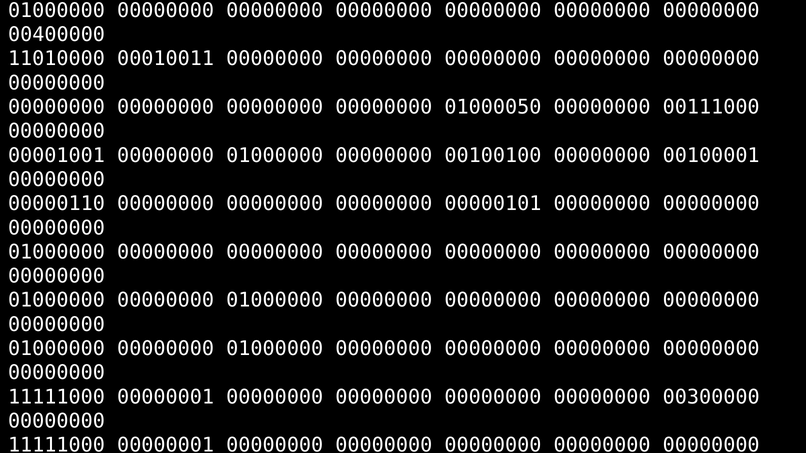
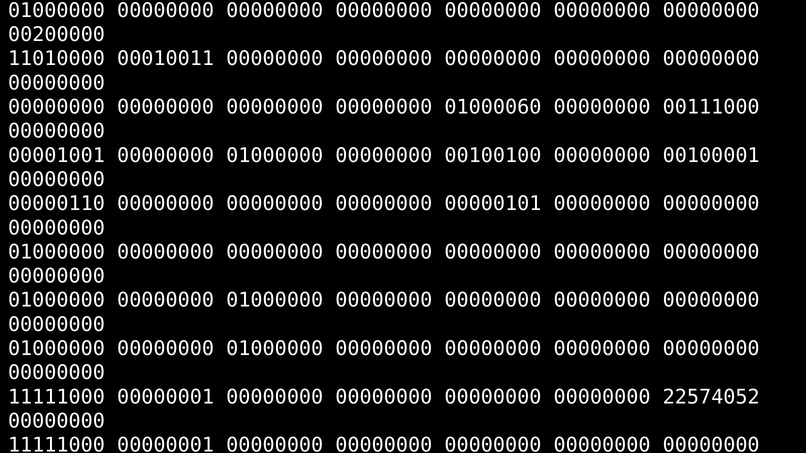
00400000: 00400000 -> 00200000
01000050: 01000050 -> 01000060
00300000: 00300000 -> 22574052
